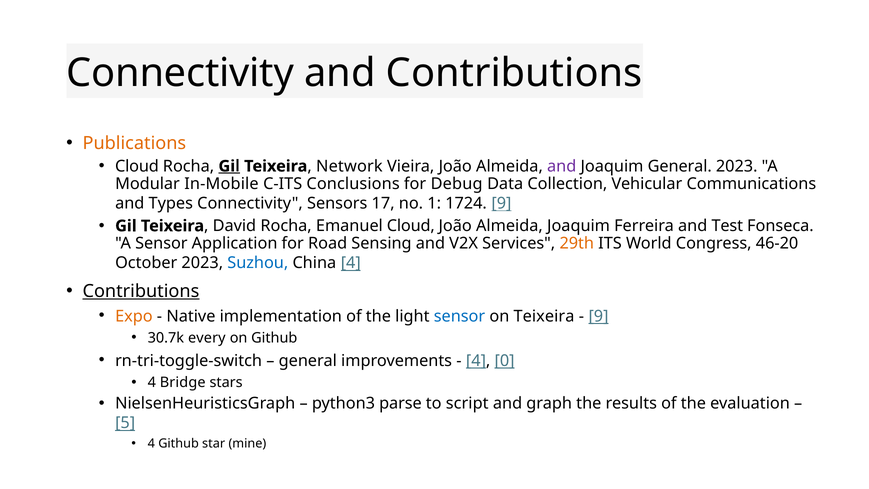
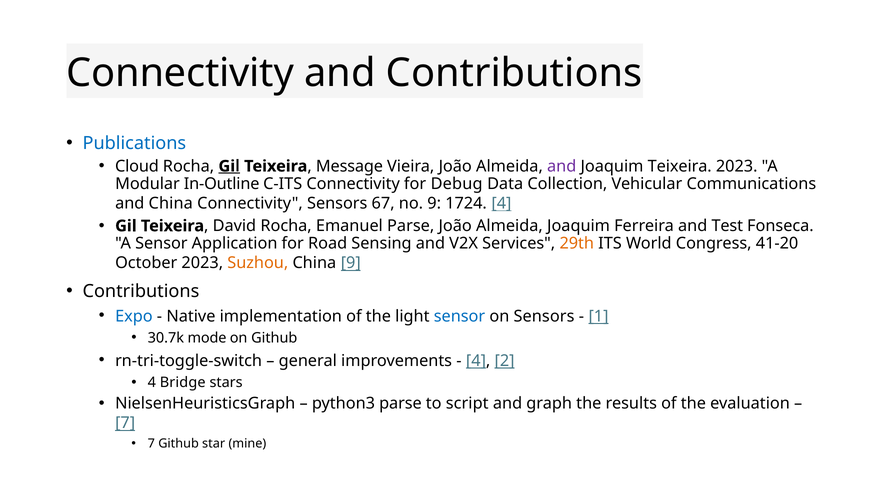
Publications colour: orange -> blue
Network: Network -> Message
Joaquim General: General -> Teixeira
In-Mobile: In-Mobile -> In-Outline
C-ITS Conclusions: Conclusions -> Connectivity
and Types: Types -> China
17: 17 -> 67
no 1: 1 -> 9
1724 9: 9 -> 4
Emanuel Cloud: Cloud -> Parse
46-20: 46-20 -> 41-20
Suzhou colour: blue -> orange
China 4: 4 -> 9
Contributions at (141, 291) underline: present -> none
Expo colour: orange -> blue
on Teixeira: Teixeira -> Sensors
9 at (599, 316): 9 -> 1
every: every -> mode
0: 0 -> 2
5 at (125, 423): 5 -> 7
4 at (151, 444): 4 -> 7
